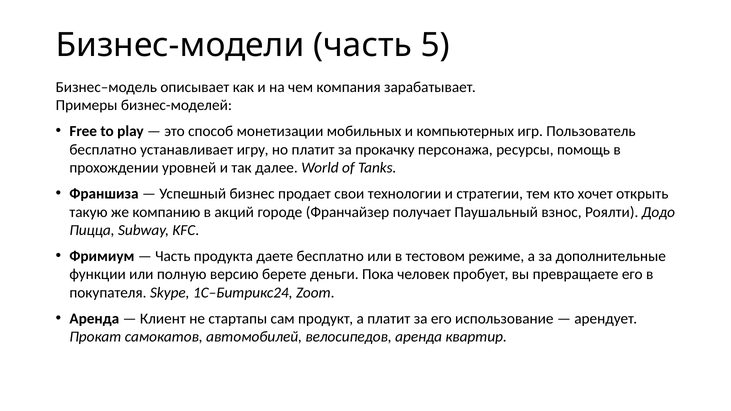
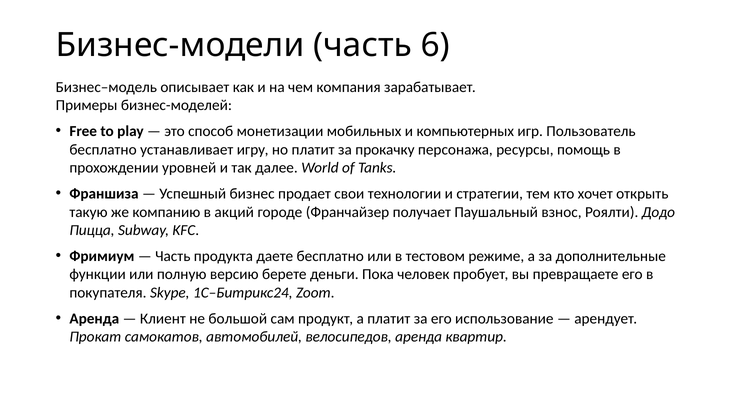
5: 5 -> 6
стартапы: стартапы -> большой
